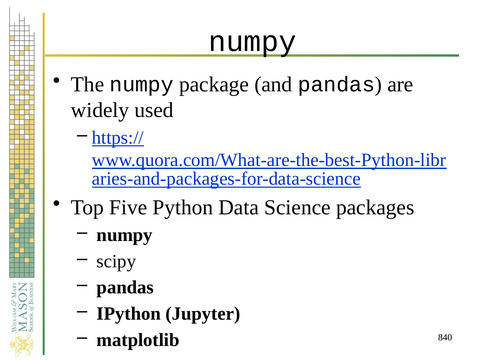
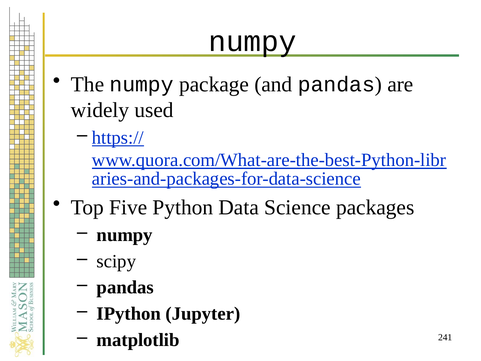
840: 840 -> 241
